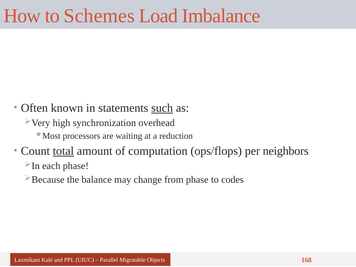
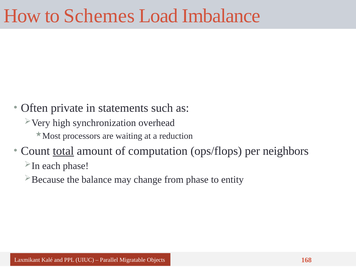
known: known -> private
such underline: present -> none
codes: codes -> entity
